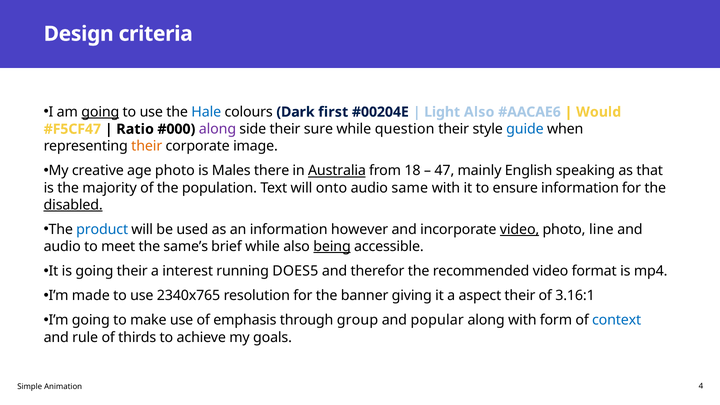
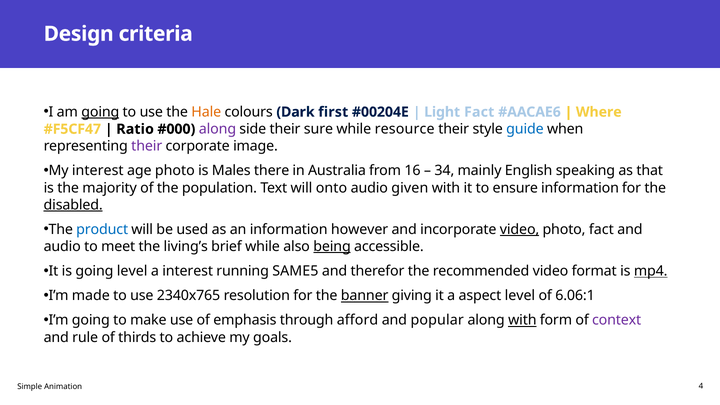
Hale colour: blue -> orange
Light Also: Also -> Fact
Would: Would -> Where
question: question -> resource
their at (147, 146) colour: orange -> purple
My creative: creative -> interest
Australia underline: present -> none
18: 18 -> 16
47: 47 -> 34
same: same -> given
photo line: line -> fact
same’s: same’s -> living’s
going their: their -> level
DOES5: DOES5 -> SAME5
mp4 underline: none -> present
banner underline: none -> present
aspect their: their -> level
3.16:1: 3.16:1 -> 6.06:1
group: group -> afford
with at (522, 320) underline: none -> present
context colour: blue -> purple
